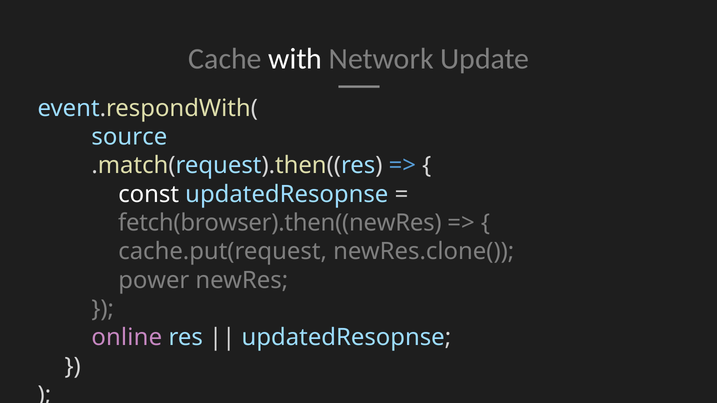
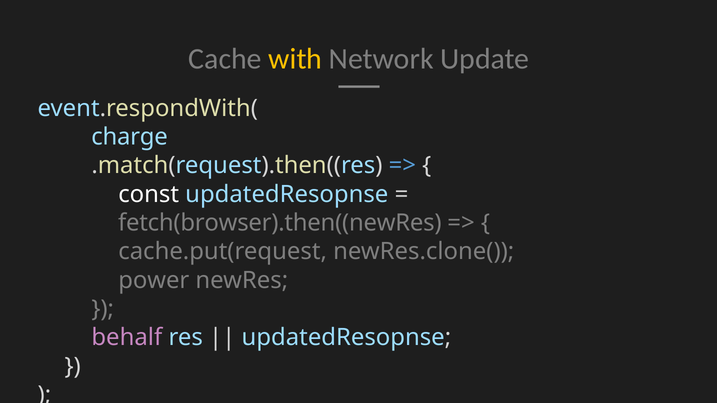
with colour: white -> yellow
source: source -> charge
online: online -> behalf
